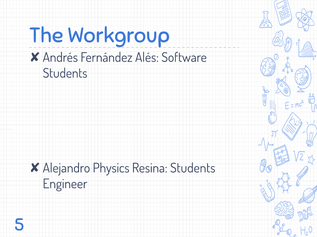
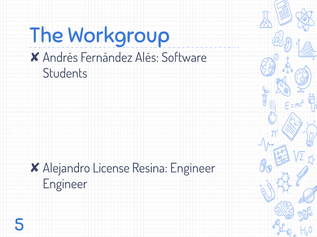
Physics: Physics -> License
Resina Students: Students -> Engineer
